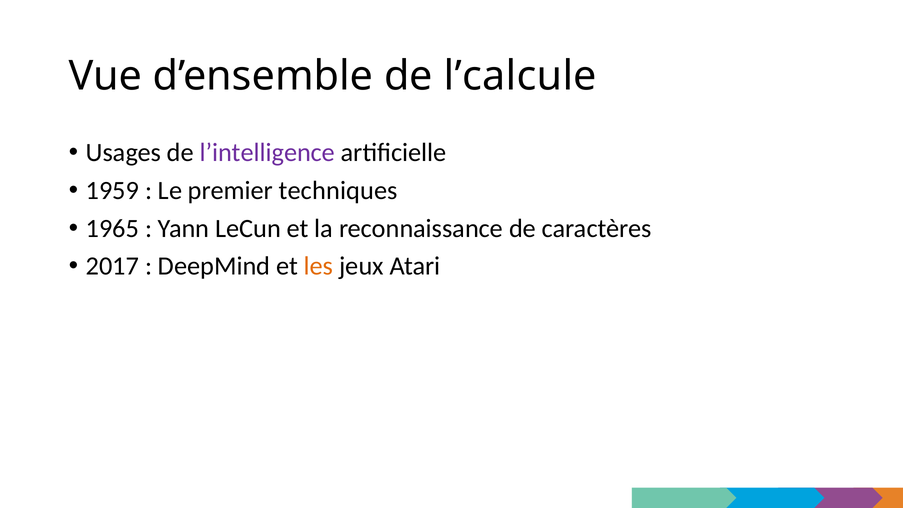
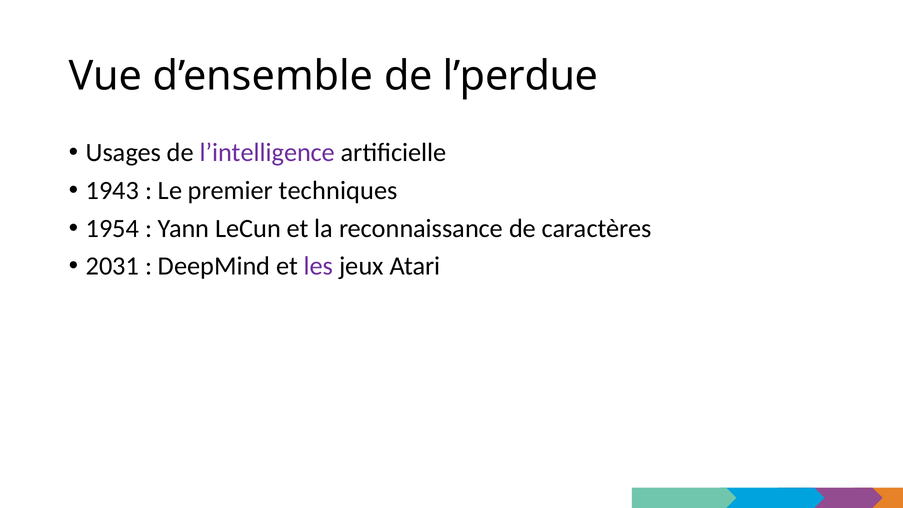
l’calcule: l’calcule -> l’perdue
1959: 1959 -> 1943
1965: 1965 -> 1954
2017: 2017 -> 2031
les colour: orange -> purple
